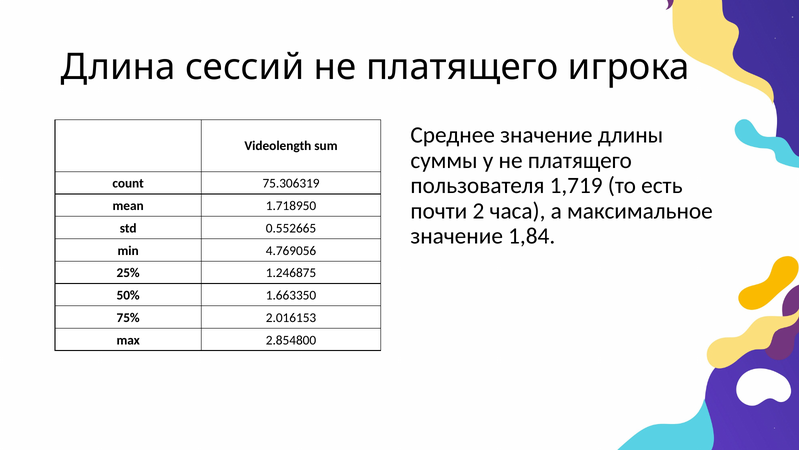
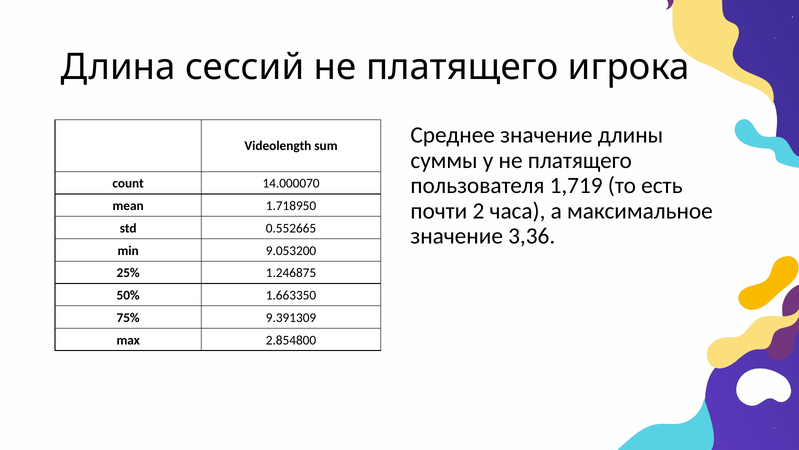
75.306319: 75.306319 -> 14.000070
1,84: 1,84 -> 3,36
4.769056: 4.769056 -> 9.053200
2.016153: 2.016153 -> 9.391309
